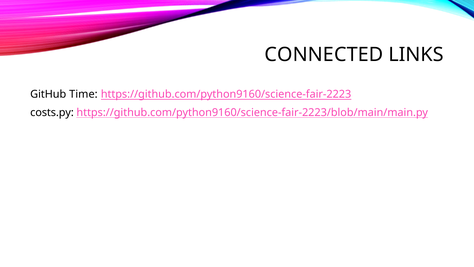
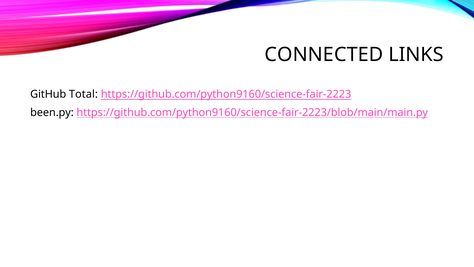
Time: Time -> Total
costs.py: costs.py -> been.py
